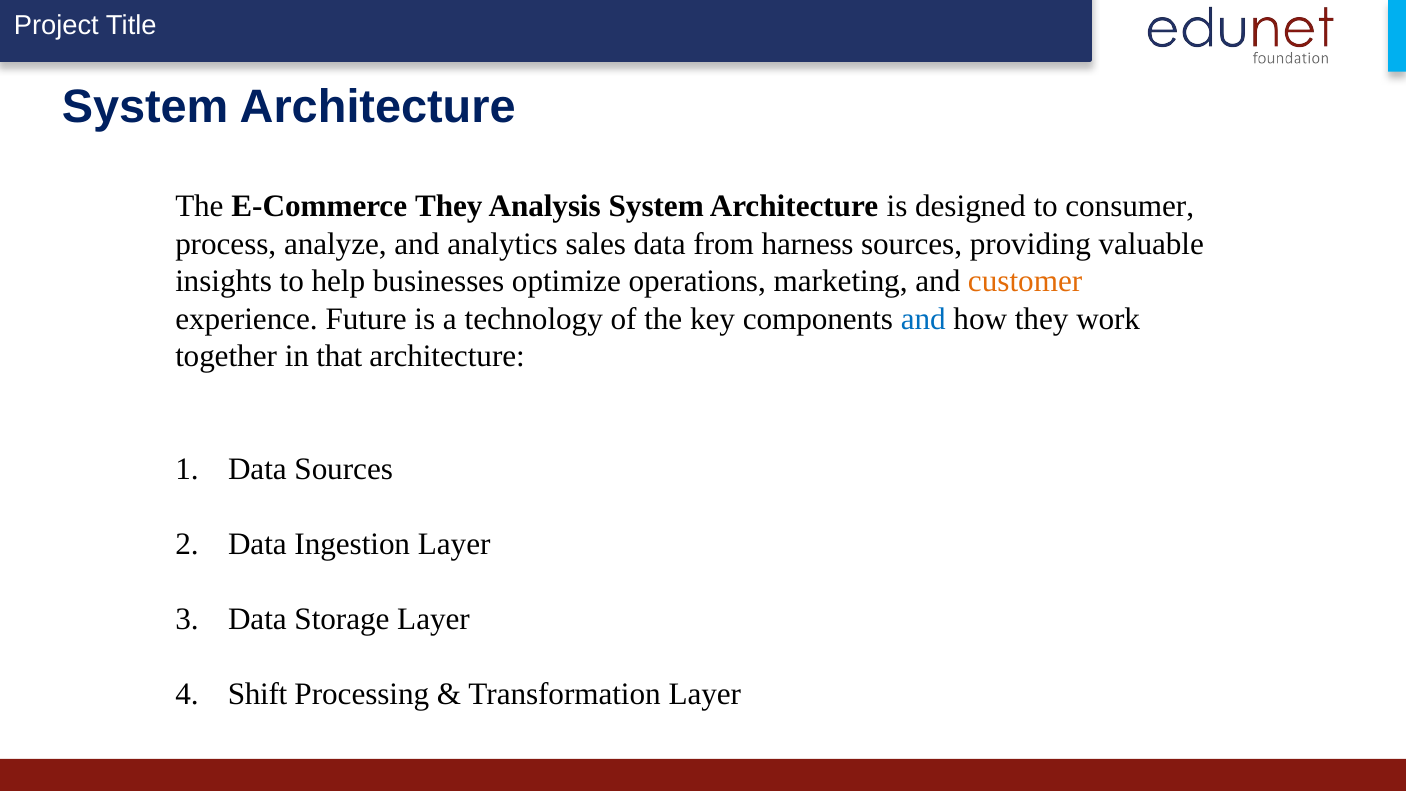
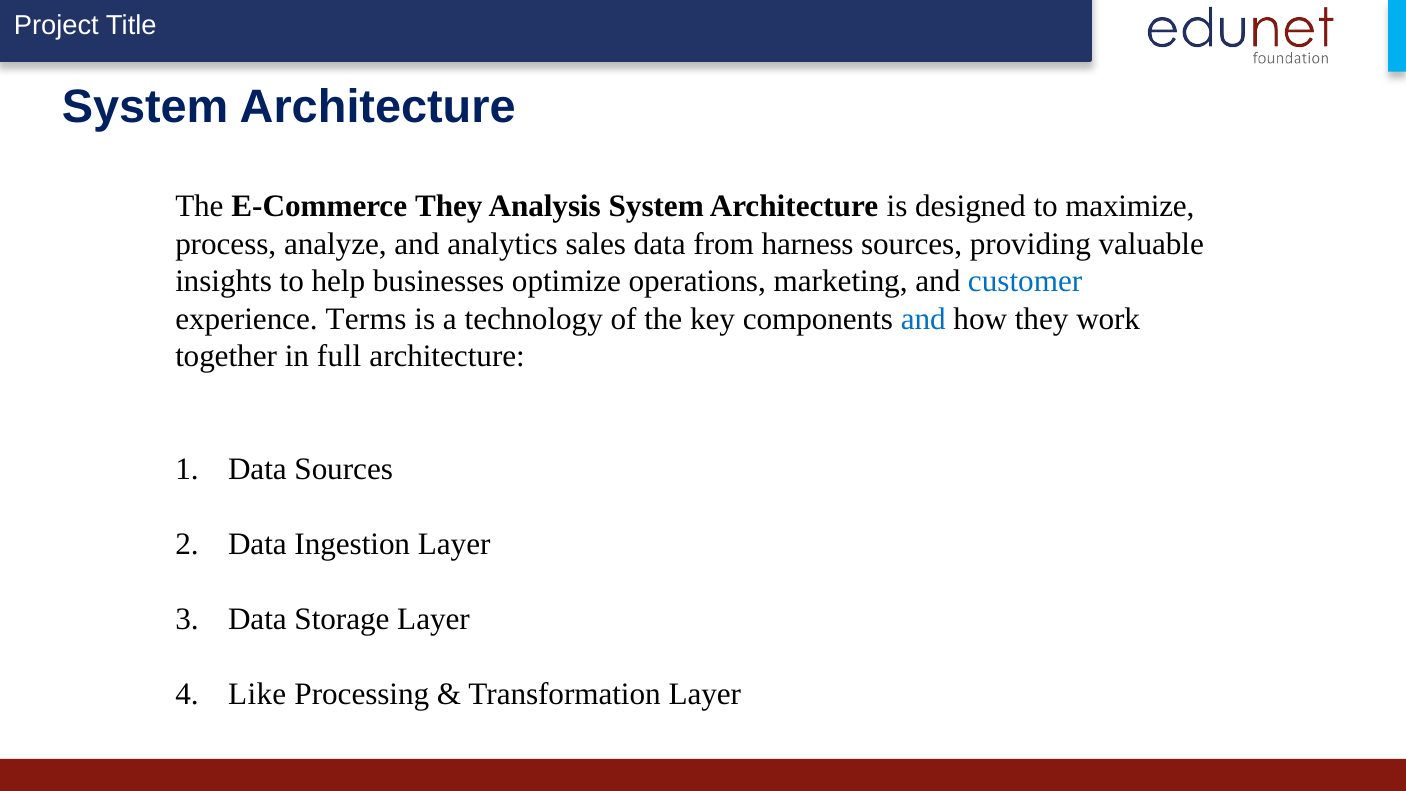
consumer: consumer -> maximize
customer colour: orange -> blue
Future: Future -> Terms
that: that -> full
Shift: Shift -> Like
